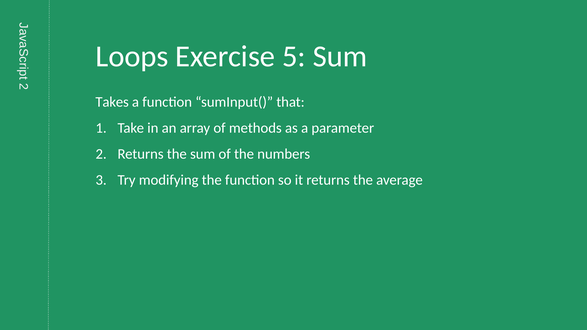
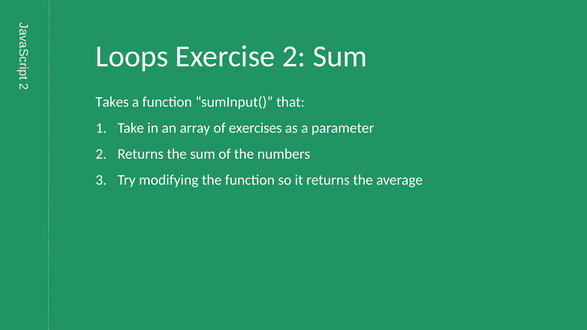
Exercise 5: 5 -> 2
methods: methods -> exercises
